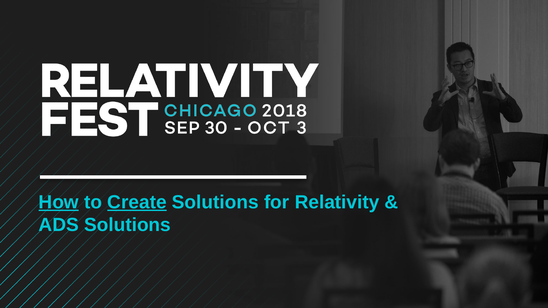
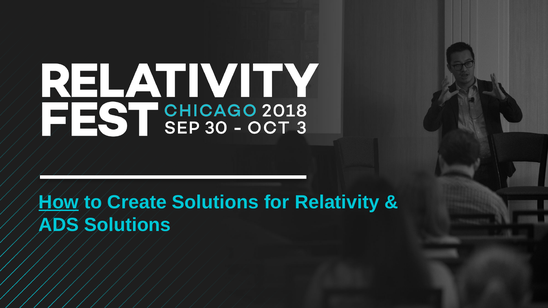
Create underline: present -> none
